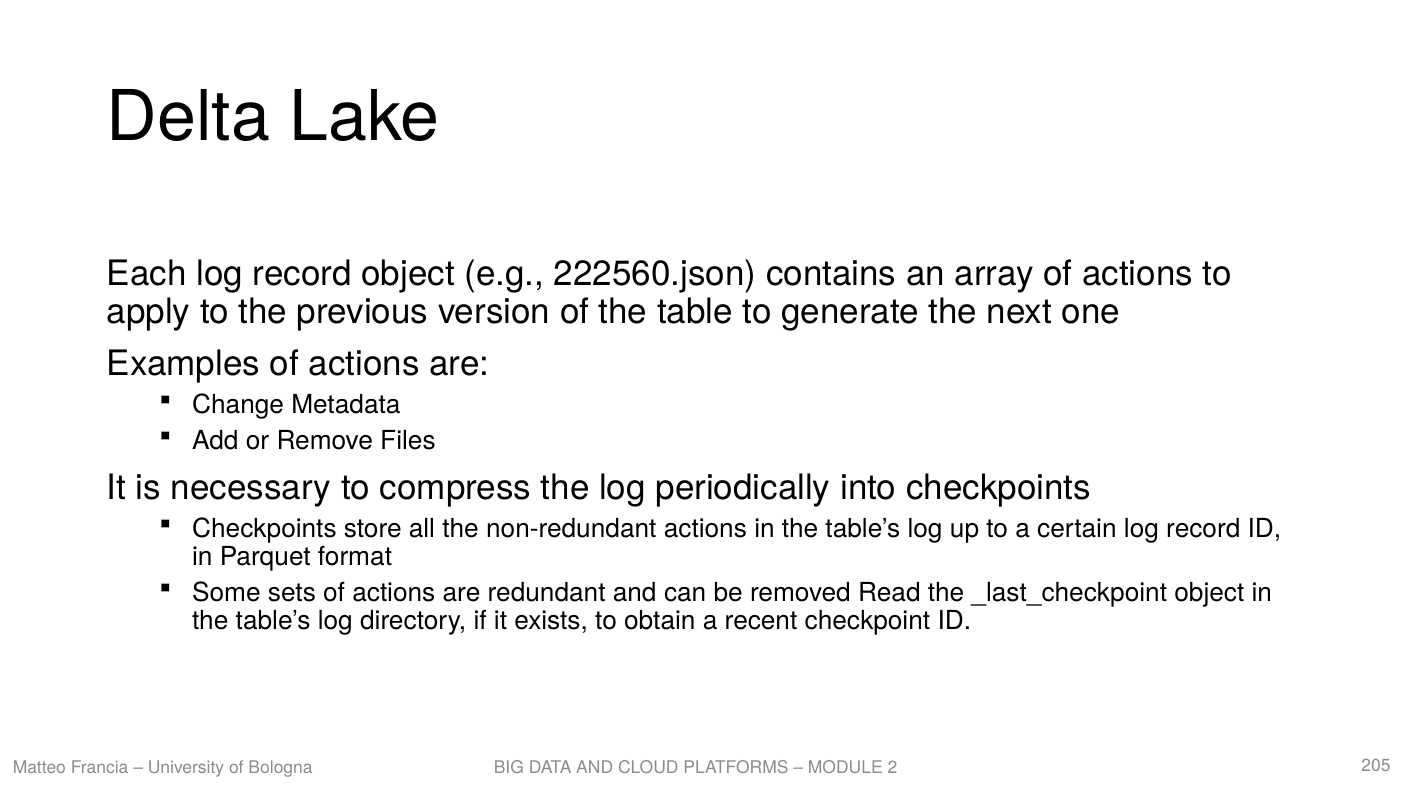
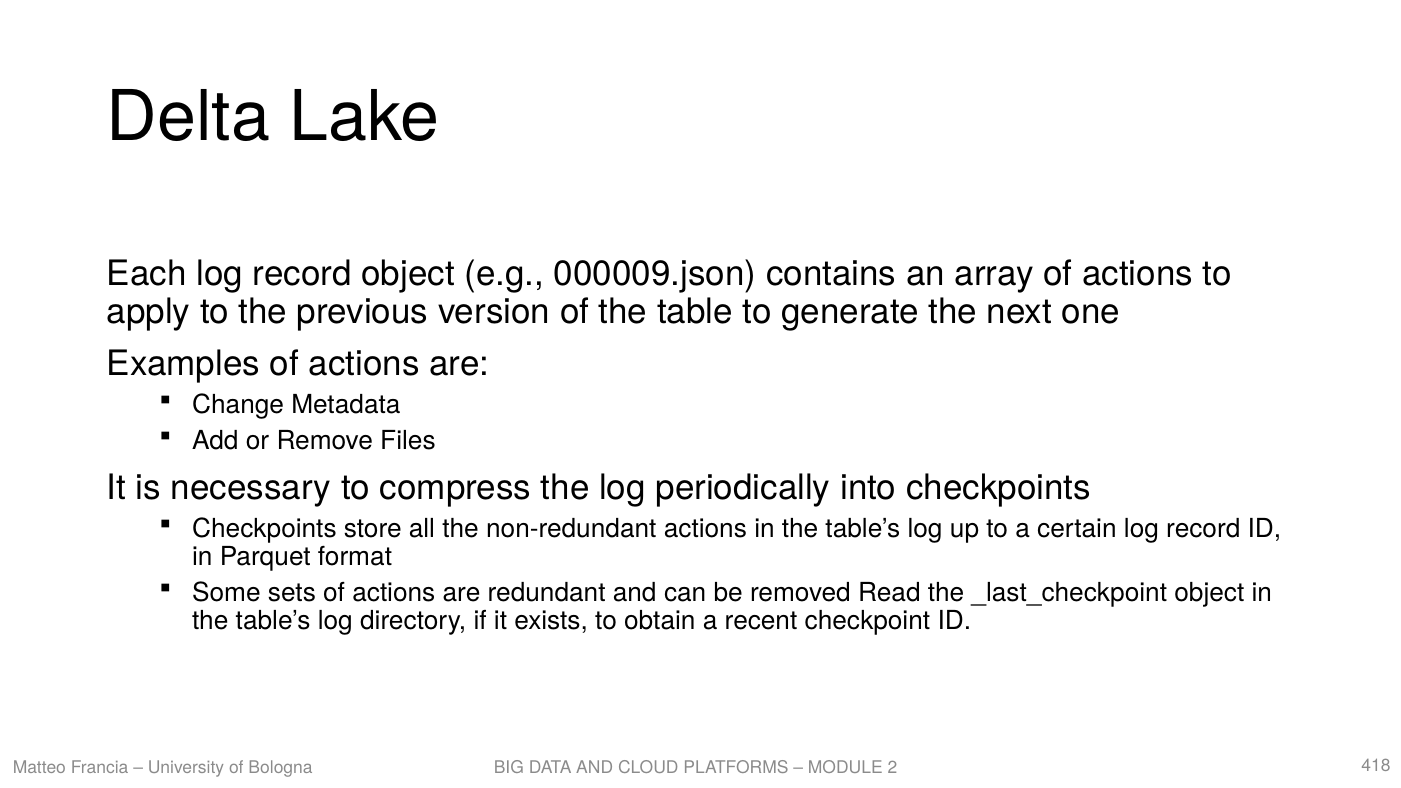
222560.json: 222560.json -> 000009.json
205: 205 -> 418
